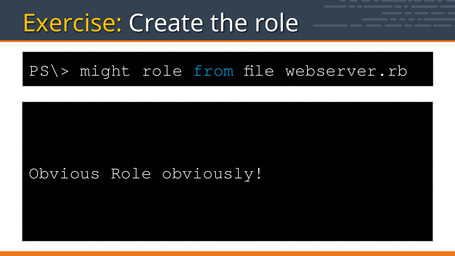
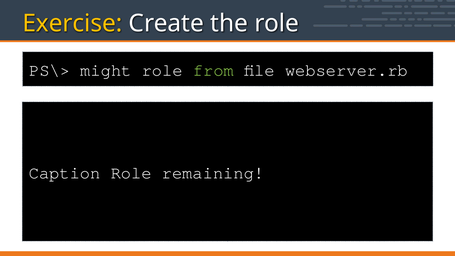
from colour: light blue -> light green
Obvious: Obvious -> Caption
obviously: obviously -> remaining
